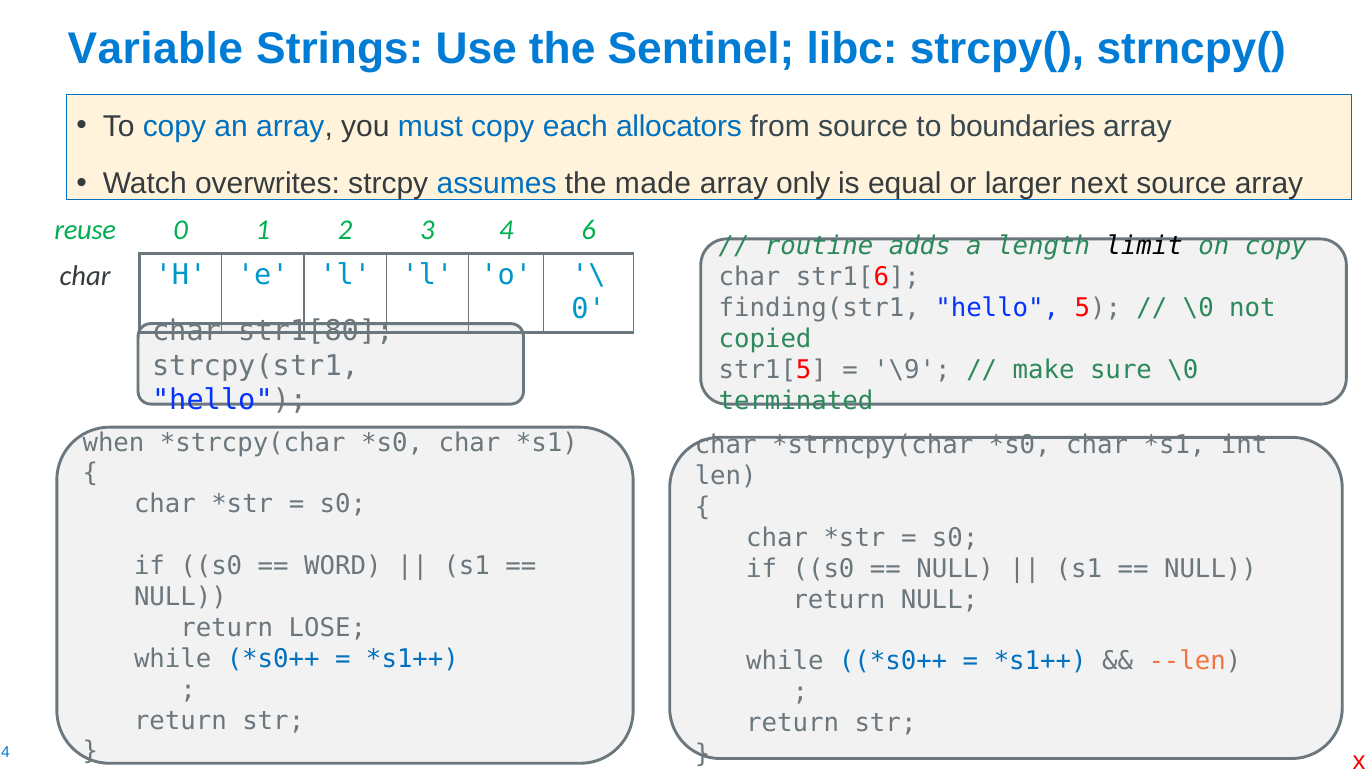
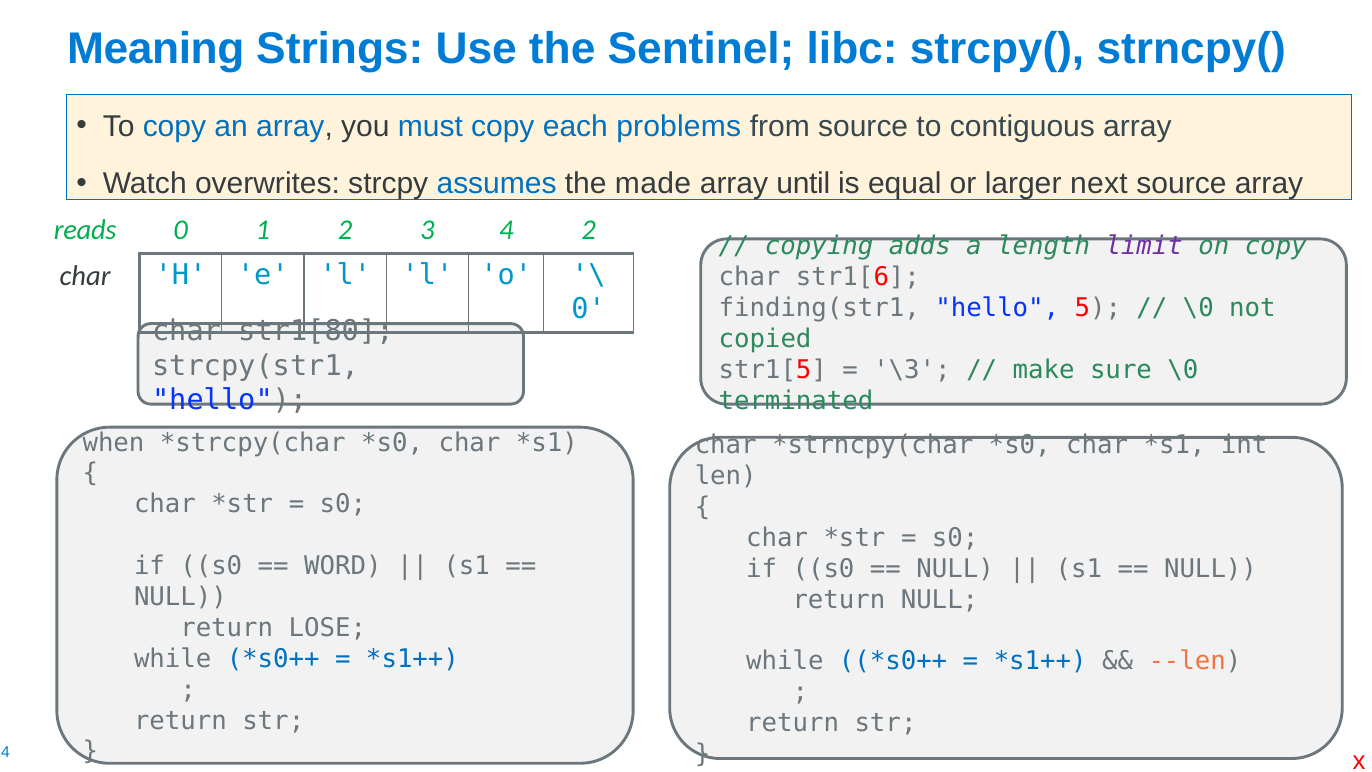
Variable: Variable -> Meaning
allocators: allocators -> problems
boundaries: boundaries -> contiguous
only: only -> until
reuse: reuse -> reads
4 6: 6 -> 2
routine: routine -> copying
limit colour: black -> purple
\9: \9 -> \3
